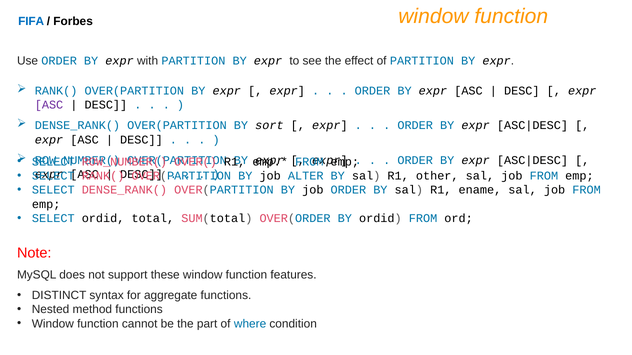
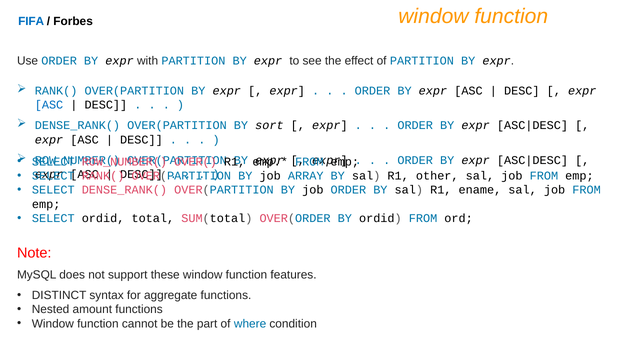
ASC at (49, 105) colour: purple -> blue
ALTER: ALTER -> ARRAY
method: method -> amount
